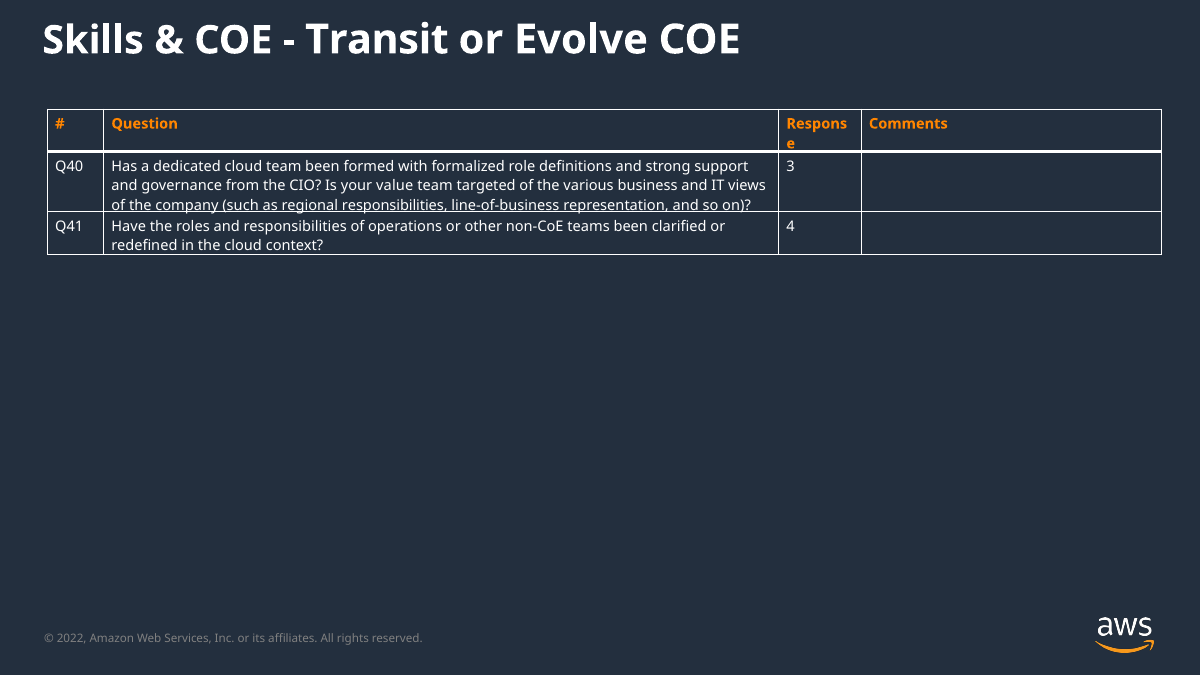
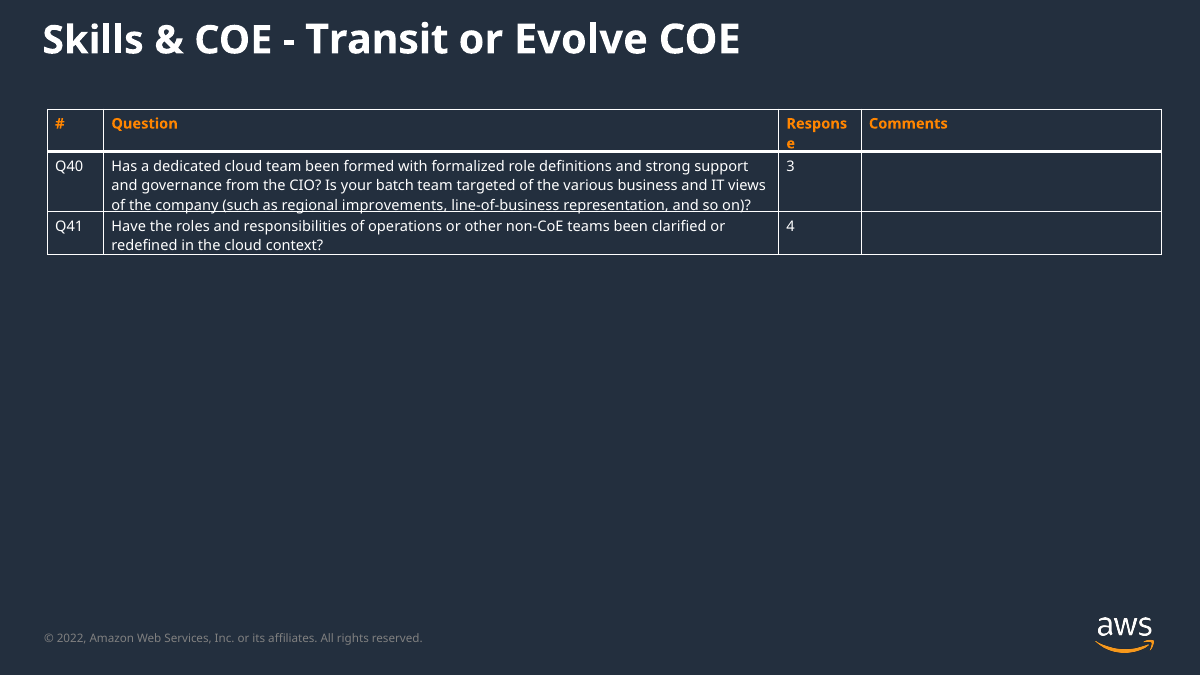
value: value -> batch
regional responsibilities: responsibilities -> improvements
